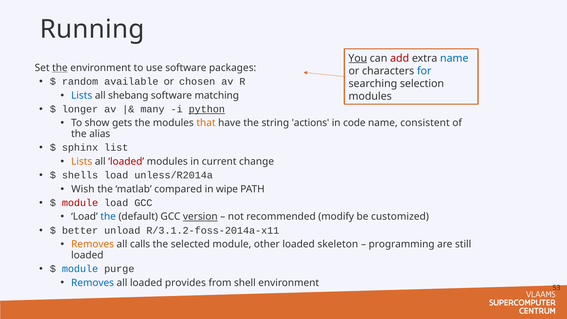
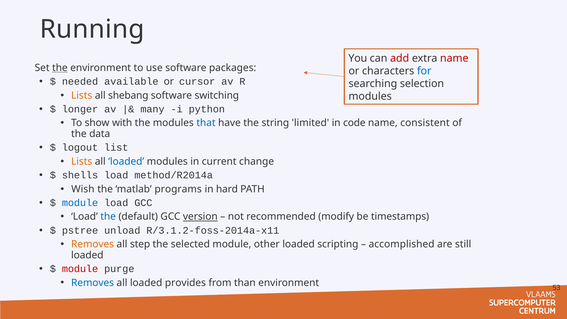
You underline: present -> none
name at (454, 58) colour: blue -> red
random: random -> needed
chosen: chosen -> cursor
Lists at (82, 95) colour: blue -> orange
matching: matching -> switching
python underline: present -> none
gets: gets -> with
that colour: orange -> blue
actions: actions -> limited
alias: alias -> data
sphinx: sphinx -> logout
loaded at (126, 161) colour: red -> blue
unless/R2014a: unless/R2014a -> method/R2014a
compared: compared -> programs
wipe: wipe -> hard
module at (80, 203) colour: red -> blue
customized: customized -> timestamps
better: better -> pstree
calls: calls -> step
skeleton: skeleton -> scripting
programming: programming -> accomplished
module at (80, 269) colour: blue -> red
shell: shell -> than
